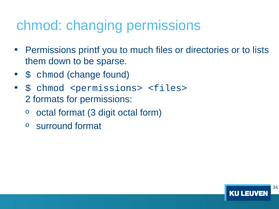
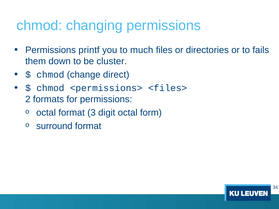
lists: lists -> fails
sparse: sparse -> cluster
found: found -> direct
